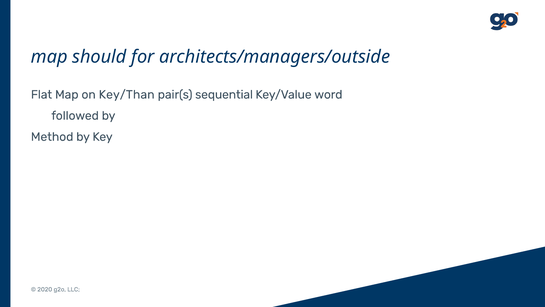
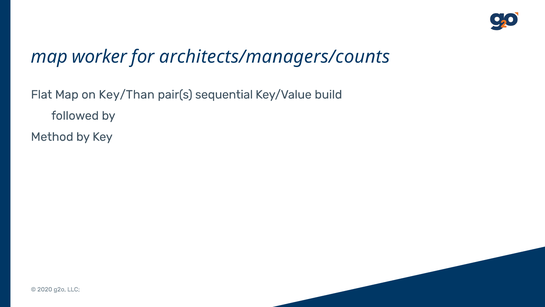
should: should -> worker
architects/managers/outside: architects/managers/outside -> architects/managers/counts
word: word -> build
